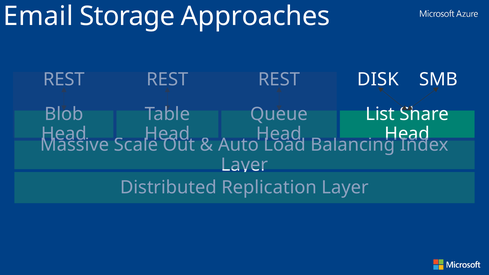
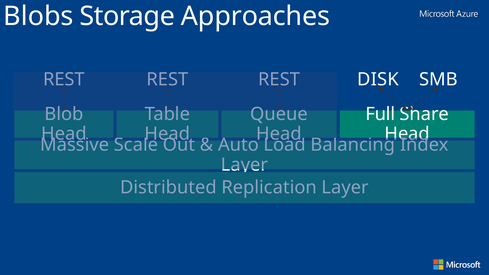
Email: Email -> Blobs
List: List -> Full
